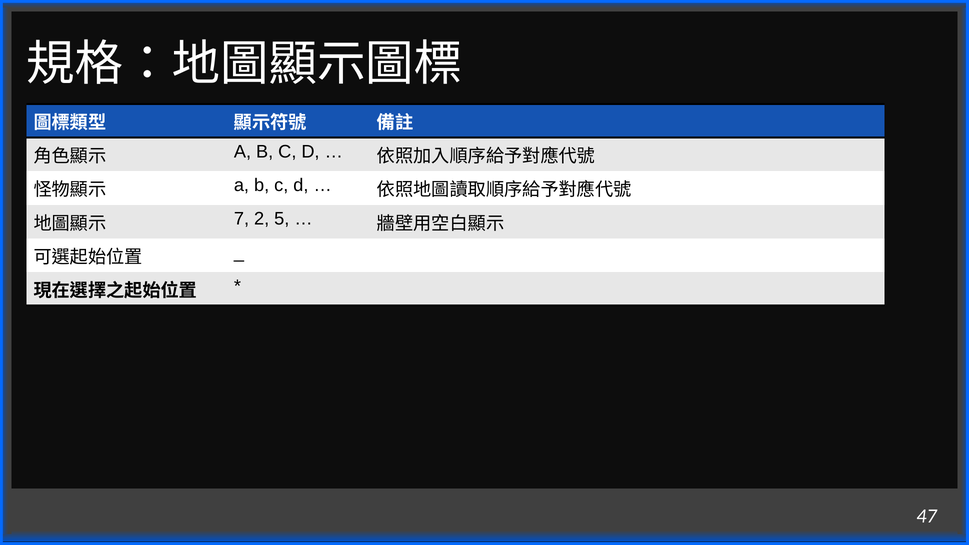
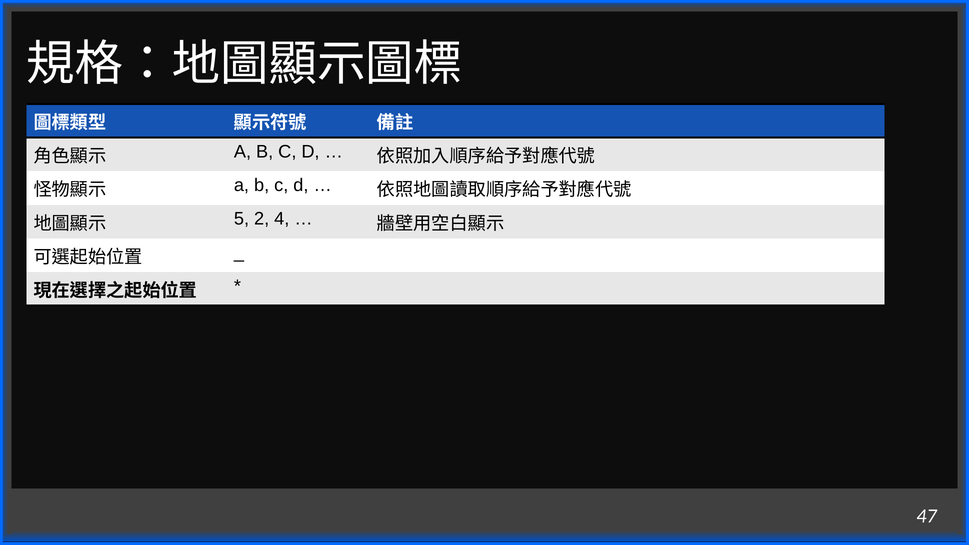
7: 7 -> 5
5: 5 -> 4
